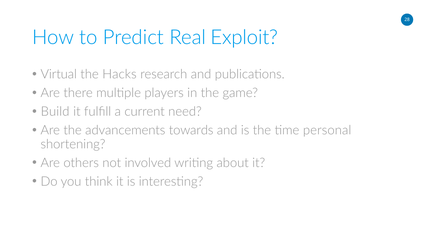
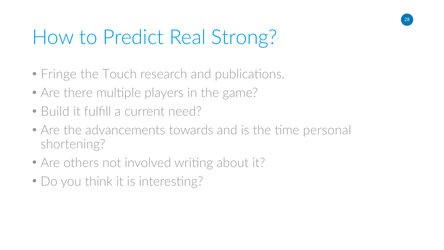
Exploit: Exploit -> Strong
Virtual: Virtual -> Fringe
Hacks: Hacks -> Touch
